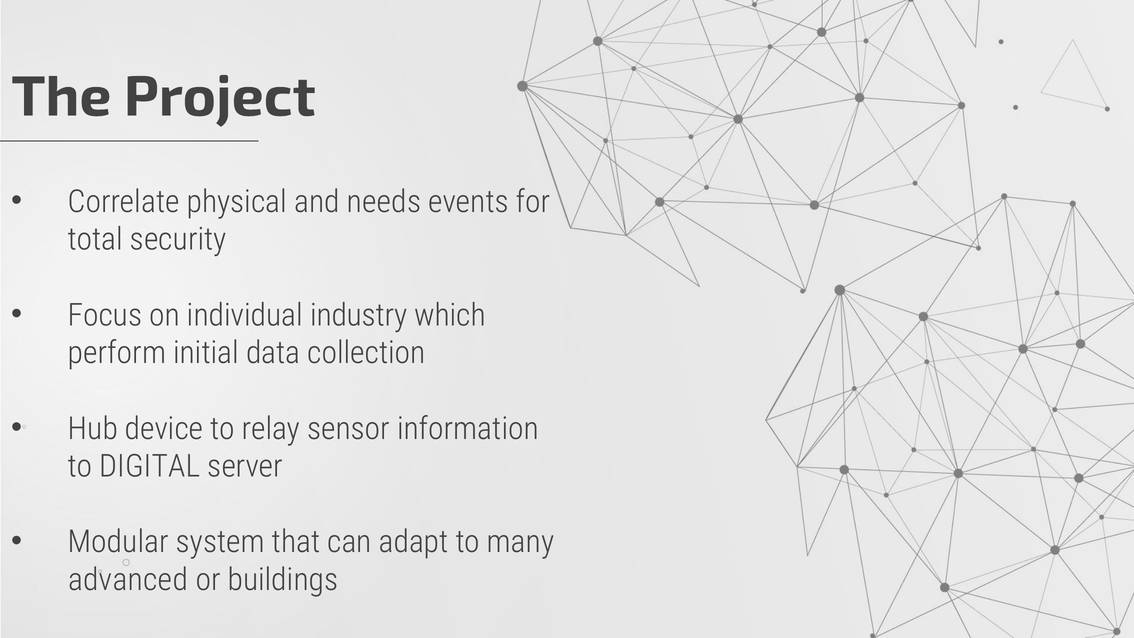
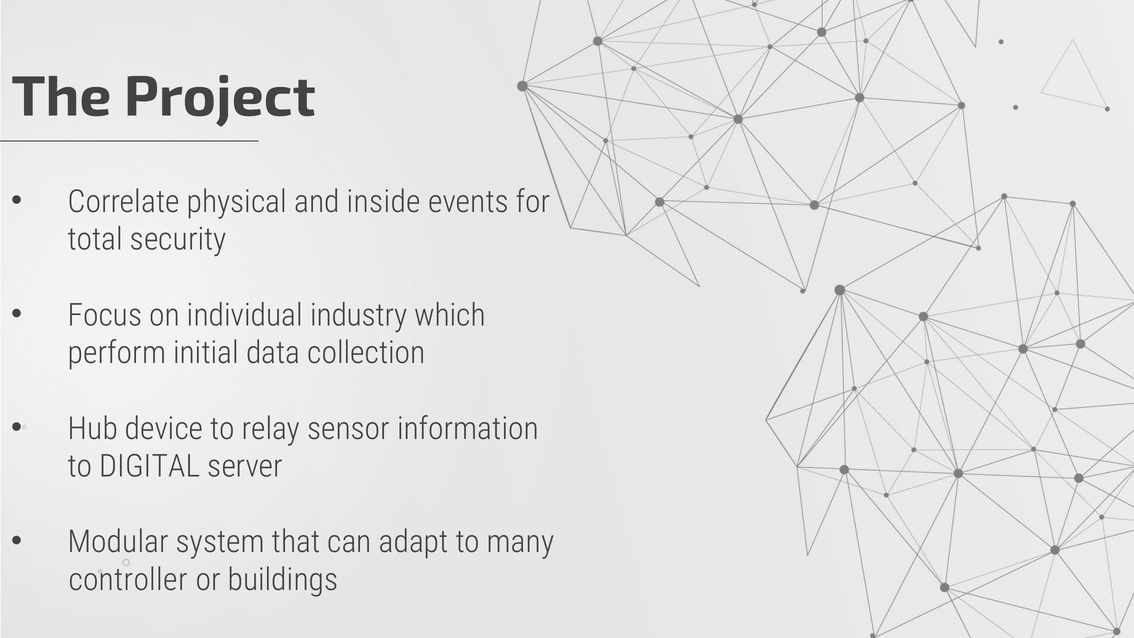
needs: needs -> inside
advanced: advanced -> controller
